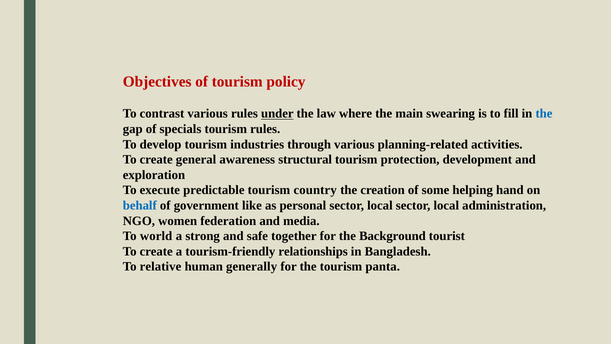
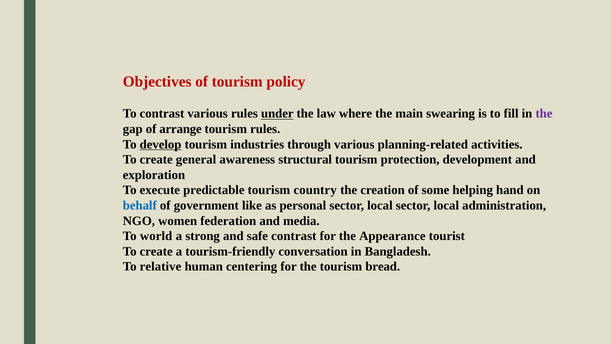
the at (544, 114) colour: blue -> purple
specials: specials -> arrange
develop underline: none -> present
safe together: together -> contrast
Background: Background -> Appearance
relationships: relationships -> conversation
generally: generally -> centering
panta: panta -> bread
